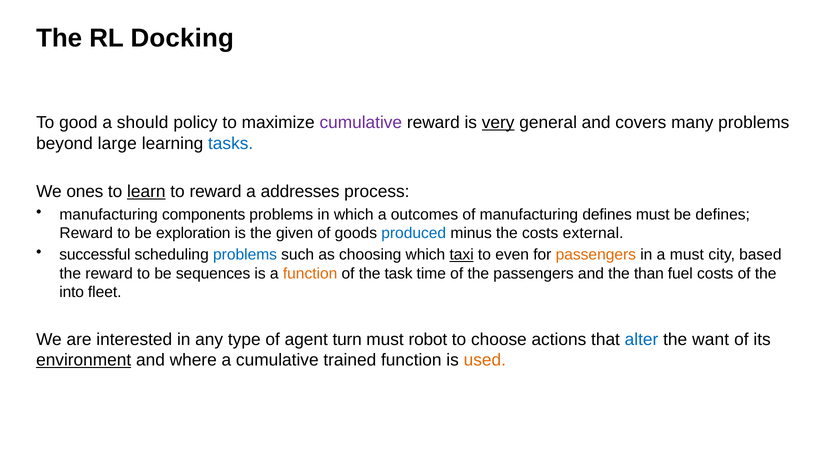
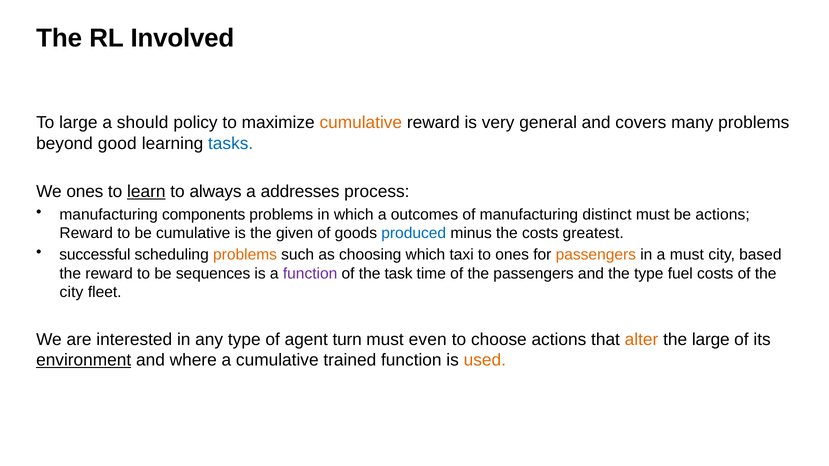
Docking: Docking -> Involved
To good: good -> large
cumulative at (361, 123) colour: purple -> orange
very underline: present -> none
large: large -> good
to reward: reward -> always
manufacturing defines: defines -> distinct
be defines: defines -> actions
be exploration: exploration -> cumulative
external: external -> greatest
problems at (245, 255) colour: blue -> orange
taxi underline: present -> none
to even: even -> ones
function at (310, 274) colour: orange -> purple
the than: than -> type
into at (72, 292): into -> city
robot: robot -> even
alter colour: blue -> orange
the want: want -> large
